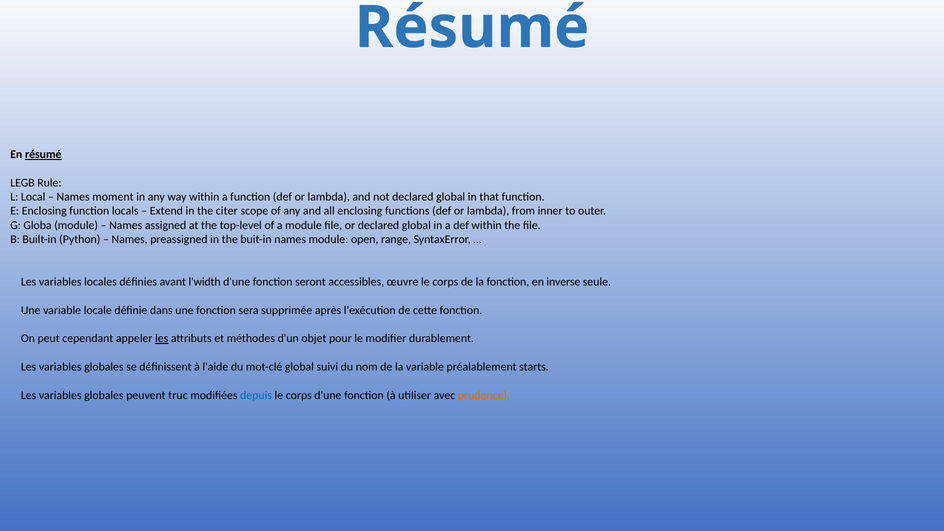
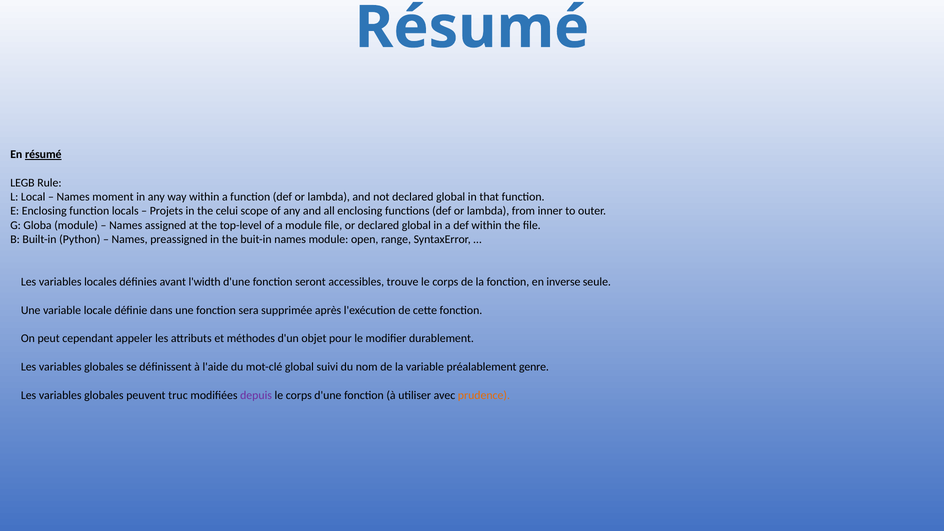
Extend: Extend -> Projets
citer: citer -> celui
œuvre: œuvre -> trouve
les at (162, 339) underline: present -> none
starts: starts -> genre
depuis colour: blue -> purple
